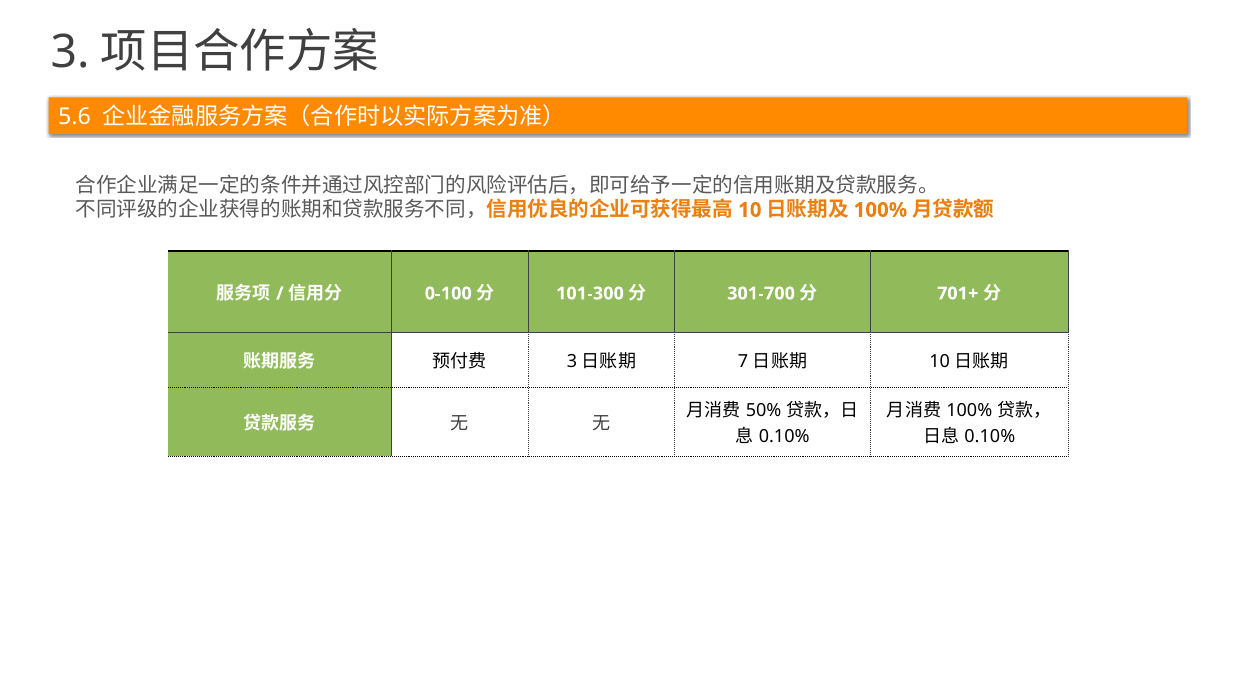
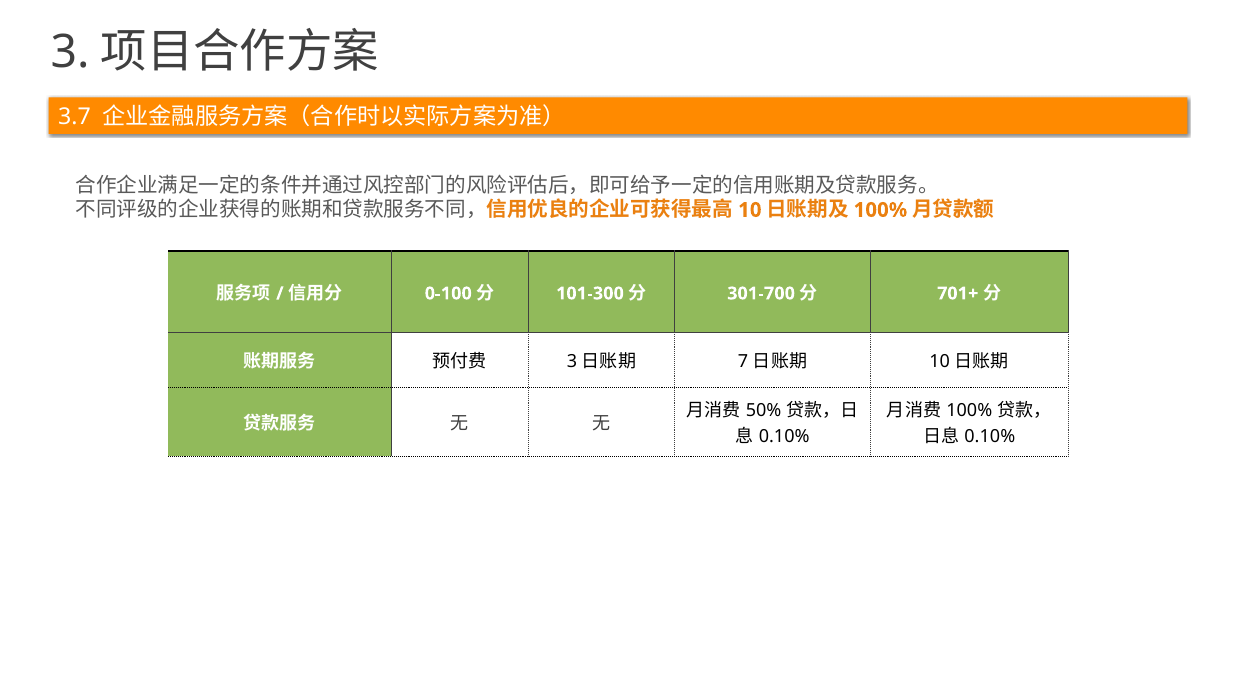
5.6: 5.6 -> 3.7
